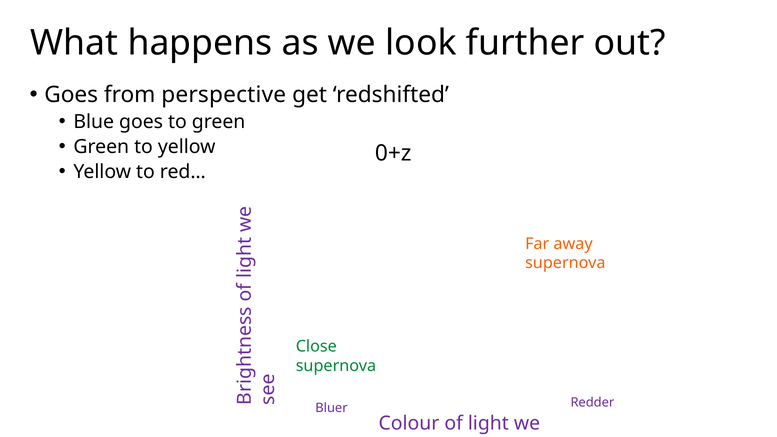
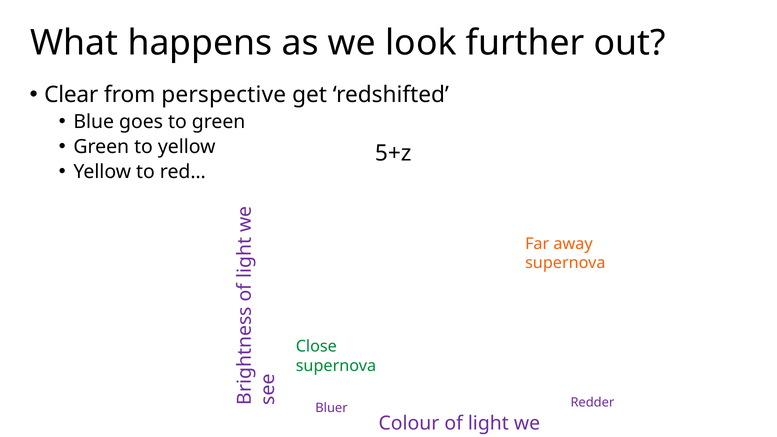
Goes at (71, 95): Goes -> Clear
0+z: 0+z -> 5+z
